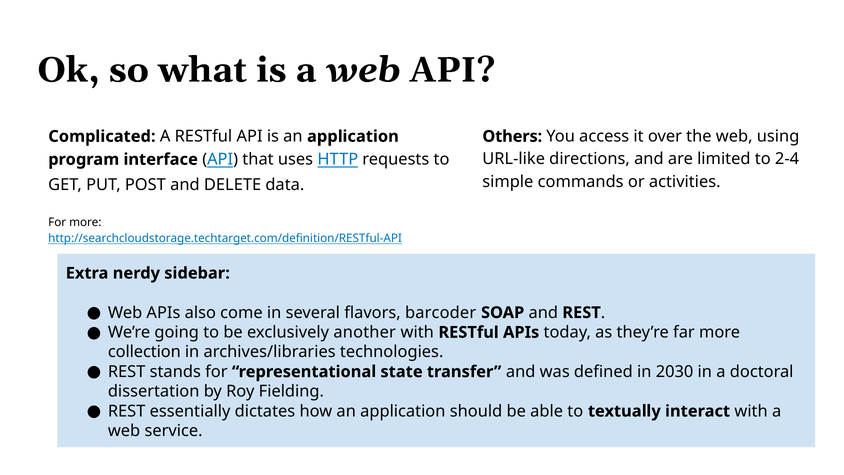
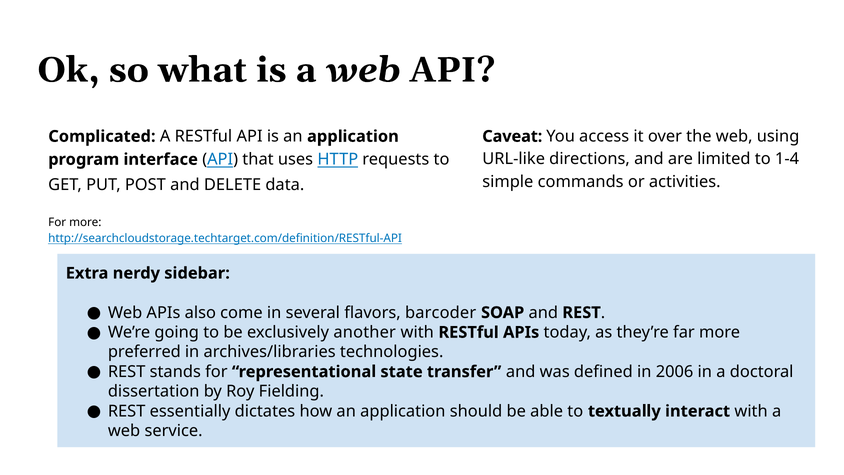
Others: Others -> Caveat
2-4: 2-4 -> 1-4
collection: collection -> preferred
2030: 2030 -> 2006
